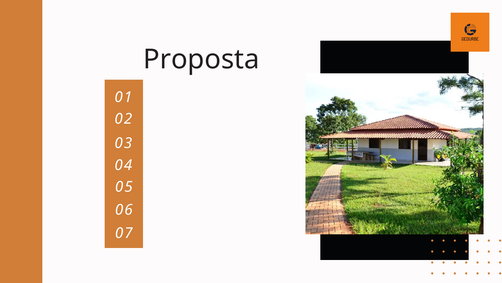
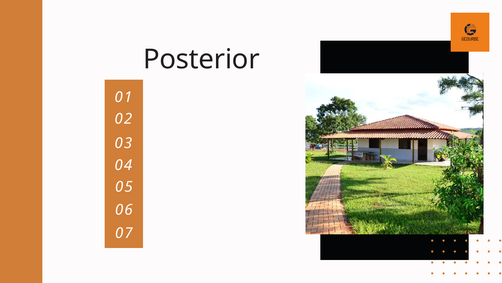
Proposta: Proposta -> Posterior
